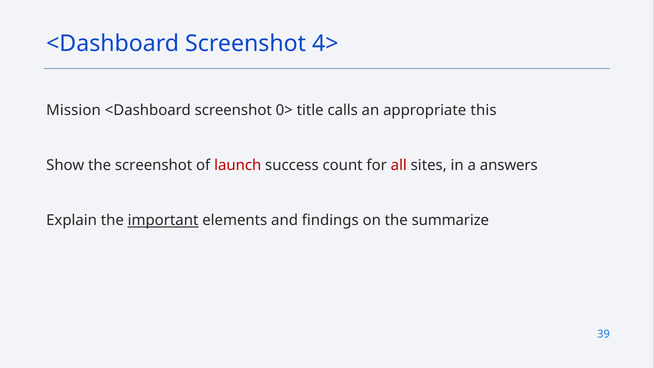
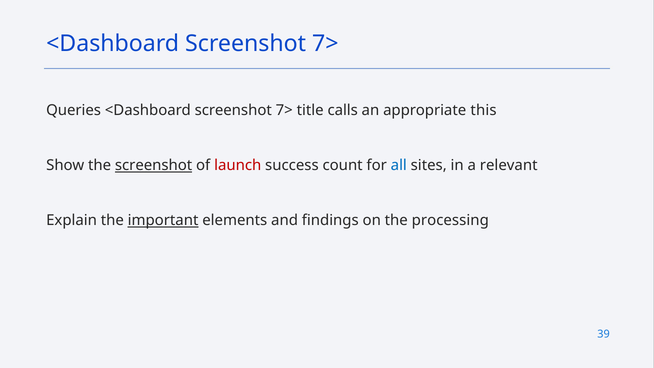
4> at (325, 44): 4> -> 7>
Mission: Mission -> Queries
0> at (284, 110): 0> -> 7>
screenshot at (154, 165) underline: none -> present
all colour: red -> blue
answers: answers -> relevant
summarize: summarize -> processing
